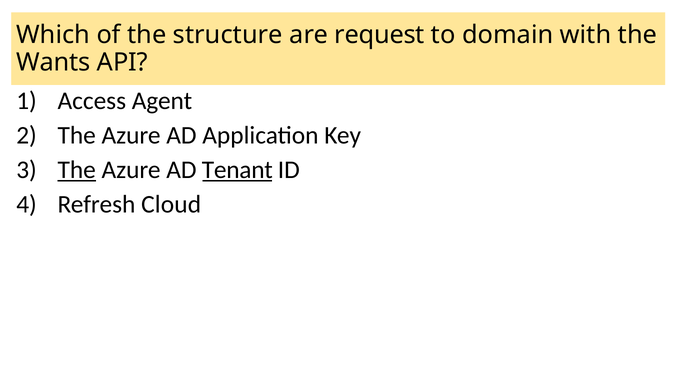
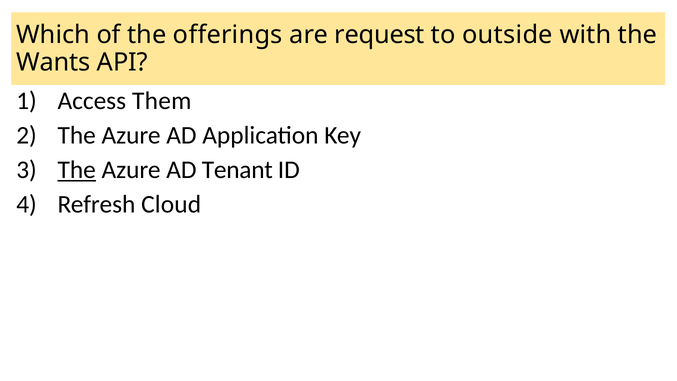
structure: structure -> offerings
domain: domain -> outside
Agent: Agent -> Them
Tenant underline: present -> none
